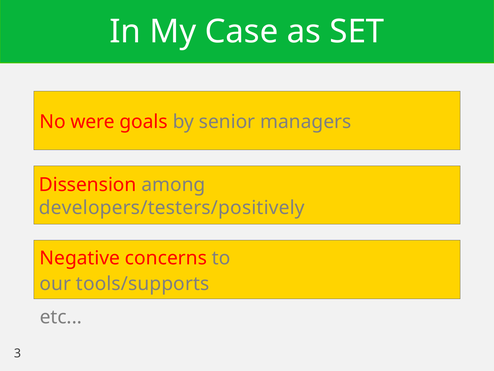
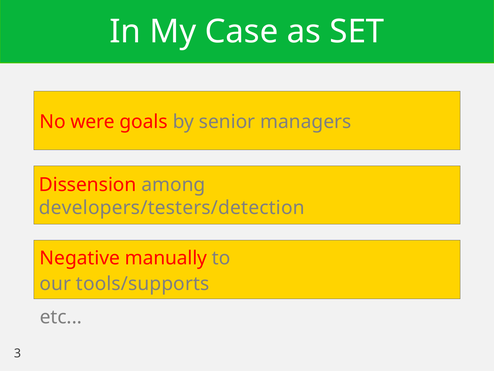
developers/testers/positively: developers/testers/positively -> developers/testers/detection
concerns: concerns -> manually
